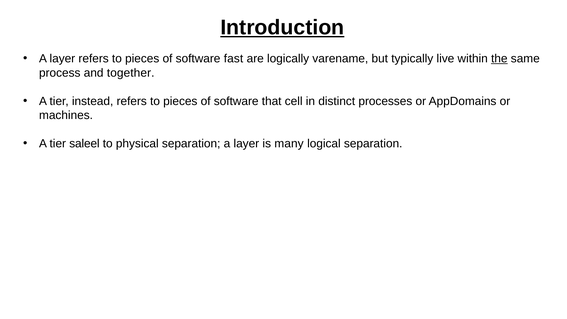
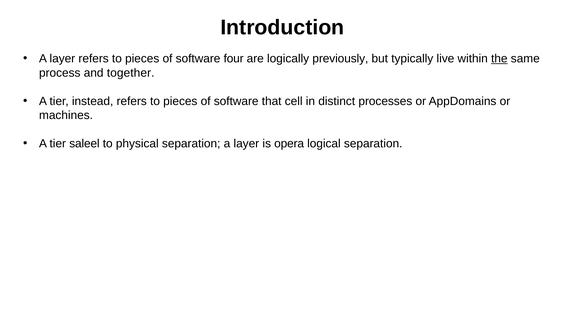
Introduction underline: present -> none
fast: fast -> four
varename: varename -> previously
many: many -> opera
